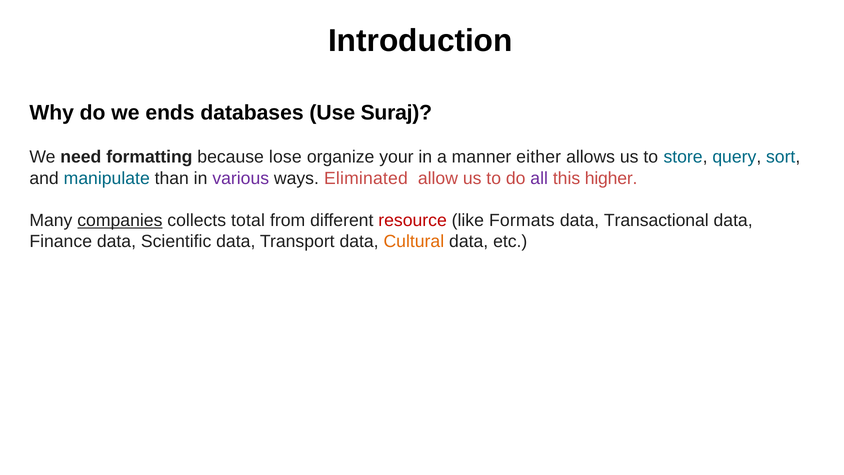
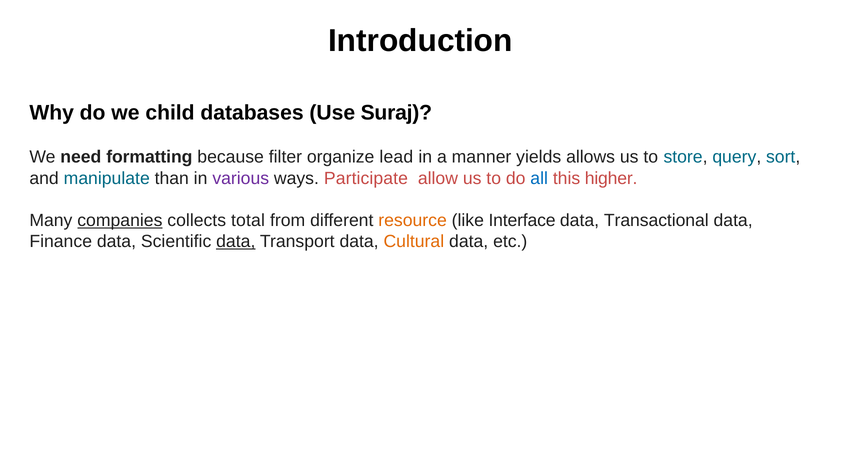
ends: ends -> child
lose: lose -> filter
your: your -> lead
either: either -> yields
Eliminated: Eliminated -> Participate
all colour: purple -> blue
resource colour: red -> orange
Formats: Formats -> Interface
data at (236, 241) underline: none -> present
